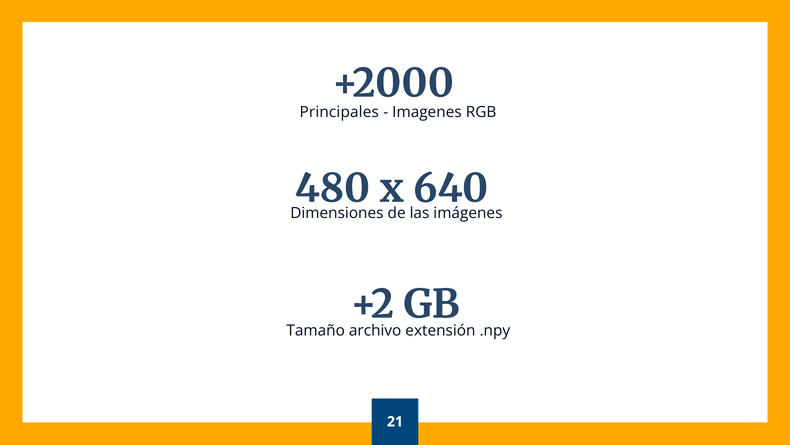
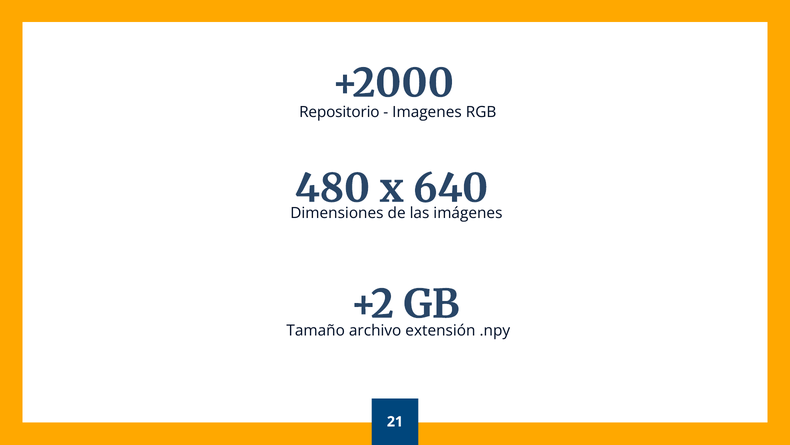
Principales: Principales -> Repositorio
